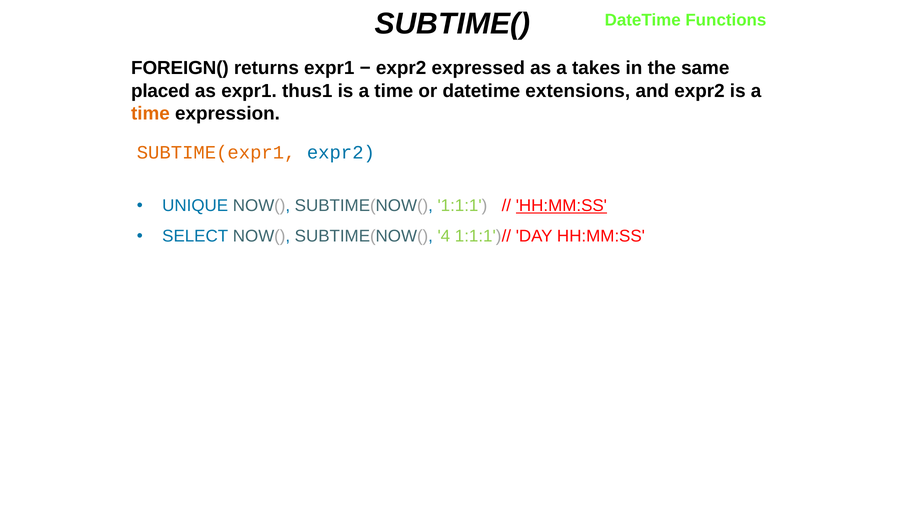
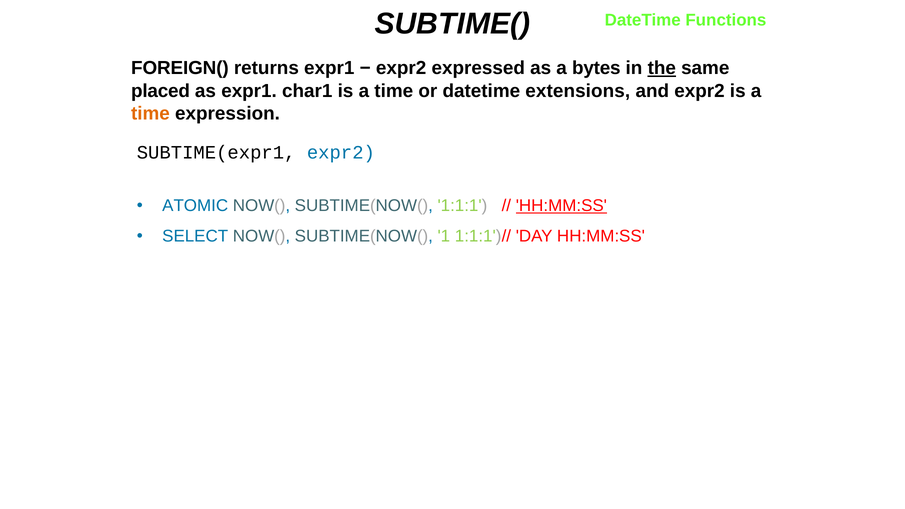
takes: takes -> bytes
the underline: none -> present
thus1: thus1 -> char1
SUBTIME(expr1 colour: orange -> black
UNIQUE: UNIQUE -> ATOMIC
4: 4 -> 1
